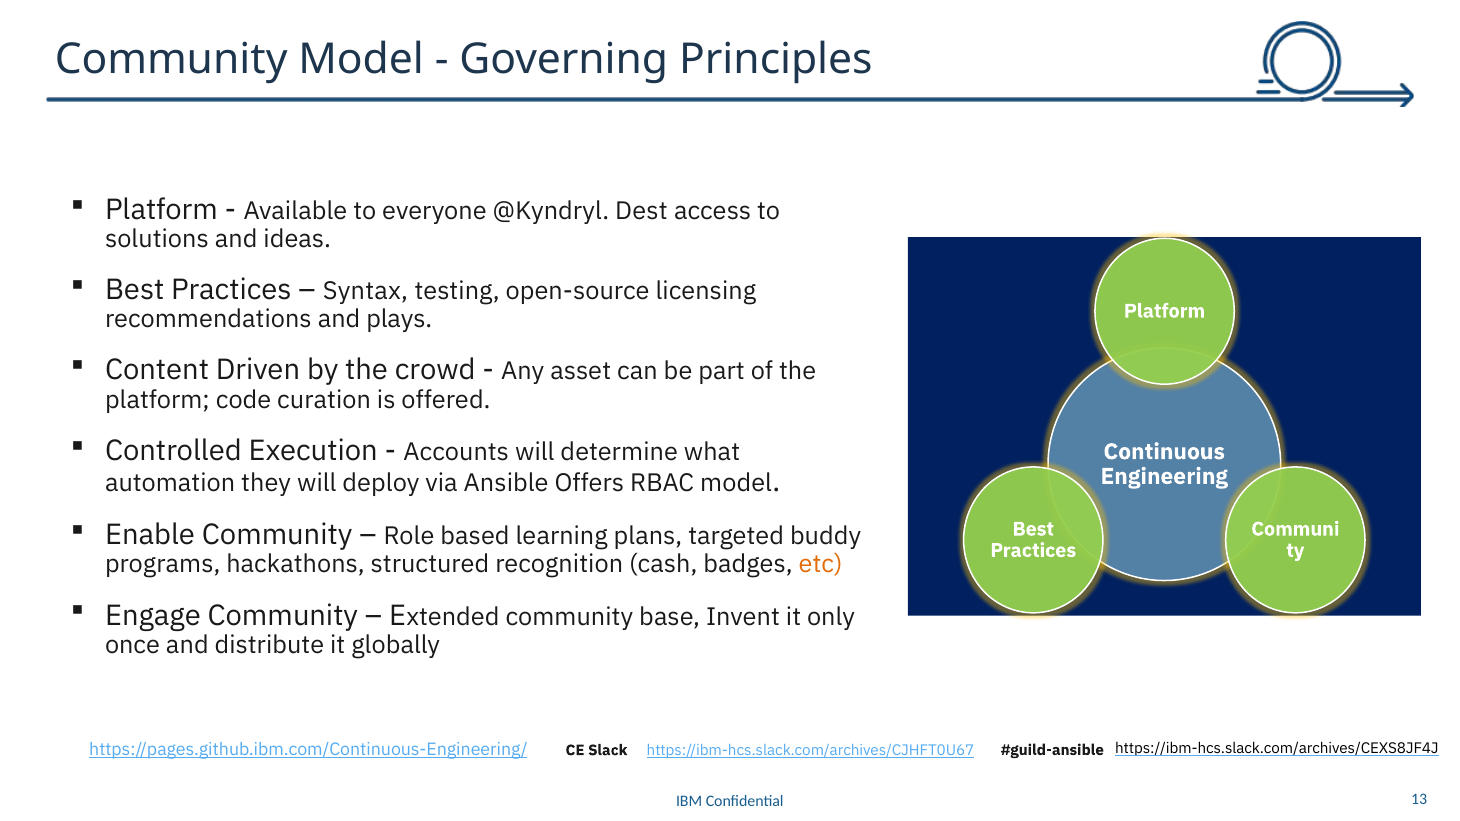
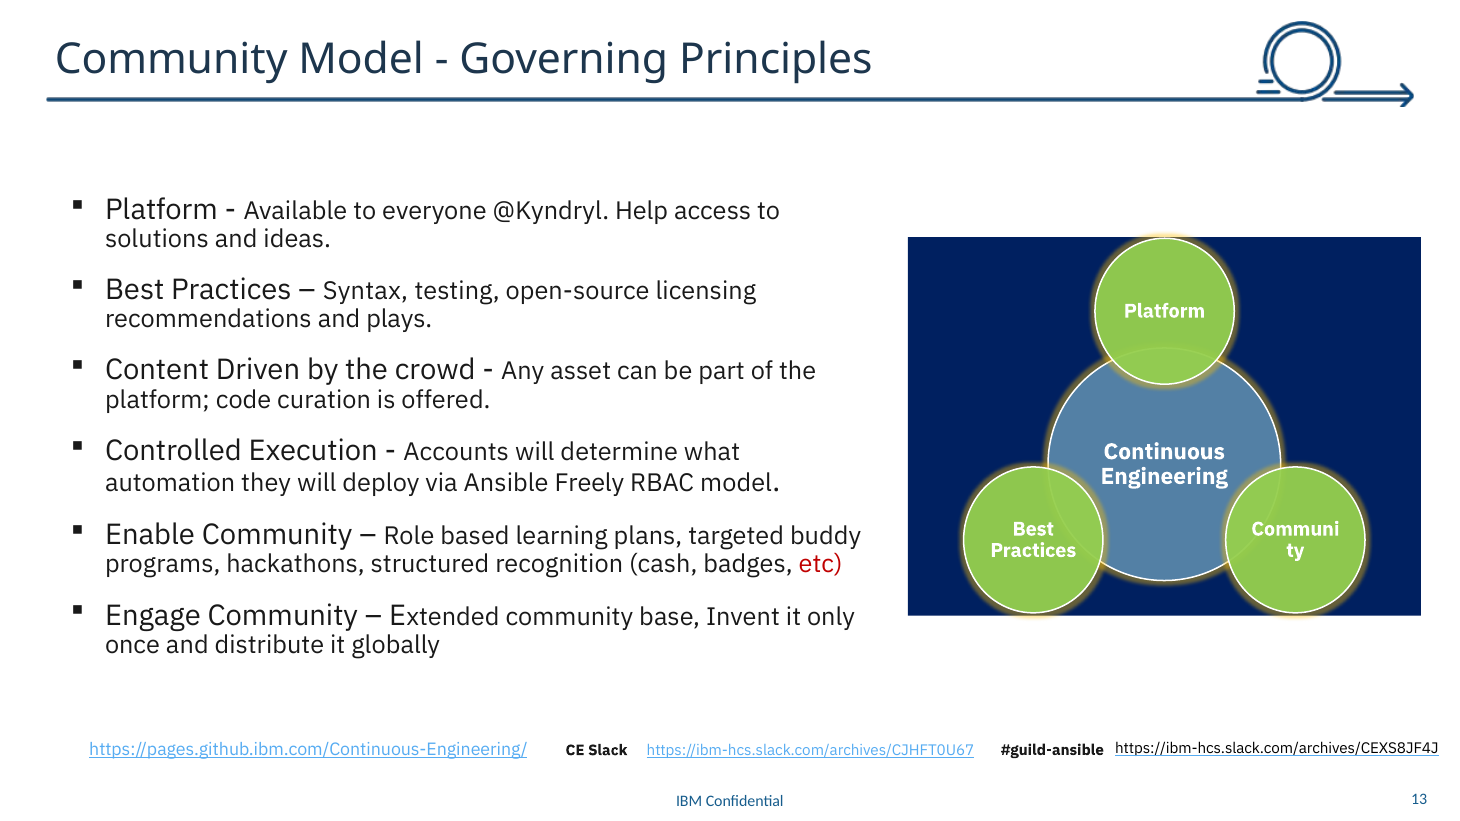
Dest: Dest -> Help
Offers: Offers -> Freely
etc colour: orange -> red
